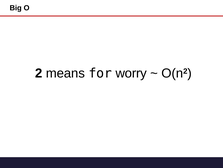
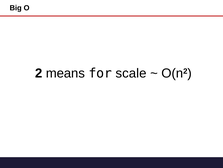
worry: worry -> scale
